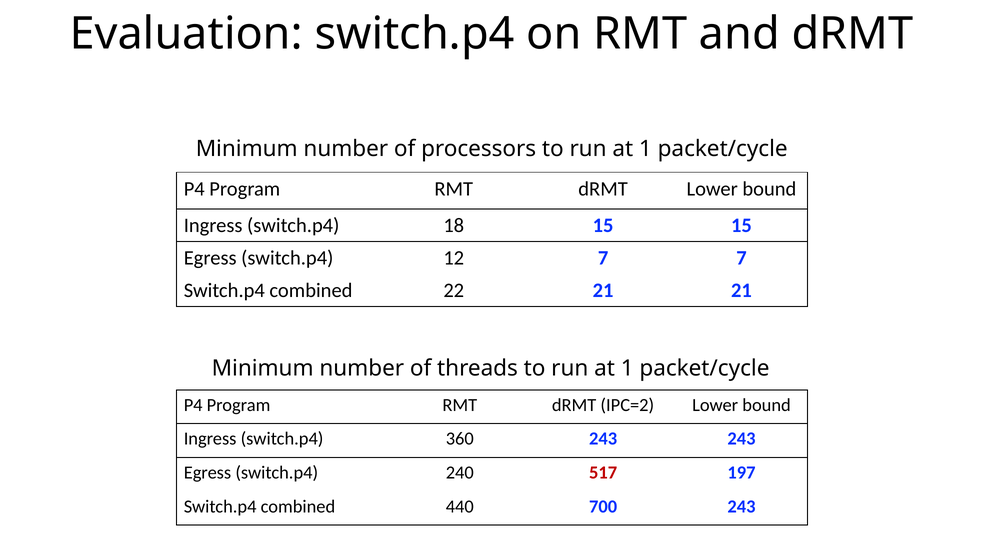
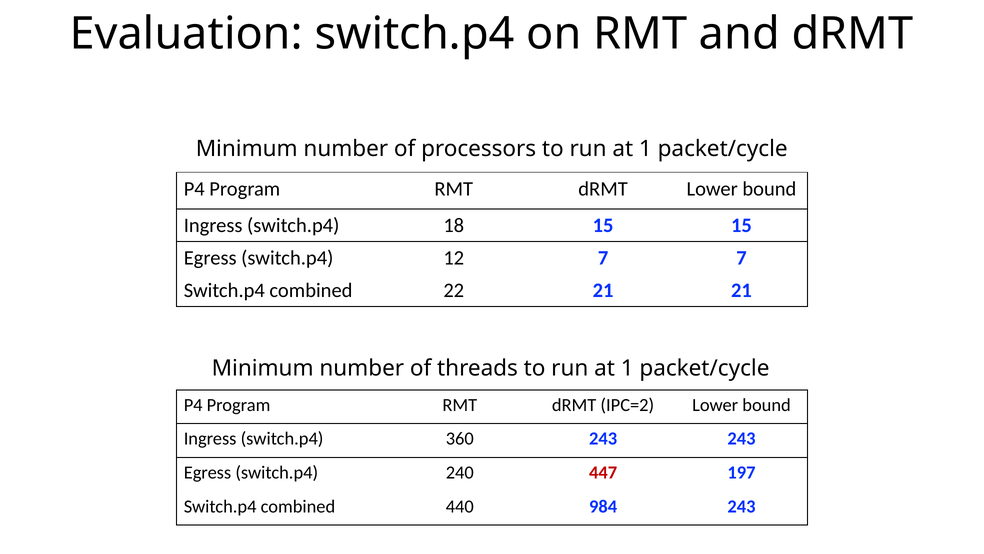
517: 517 -> 447
700: 700 -> 984
